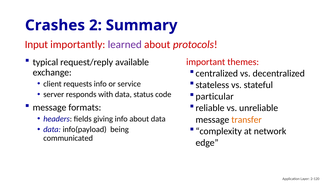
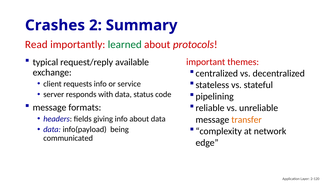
Input: Input -> Read
learned colour: purple -> green
particular: particular -> pipelining
